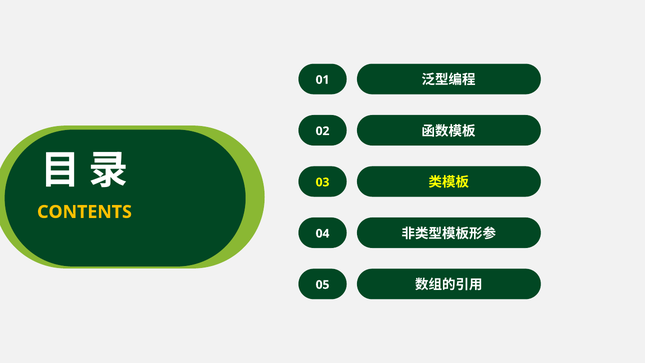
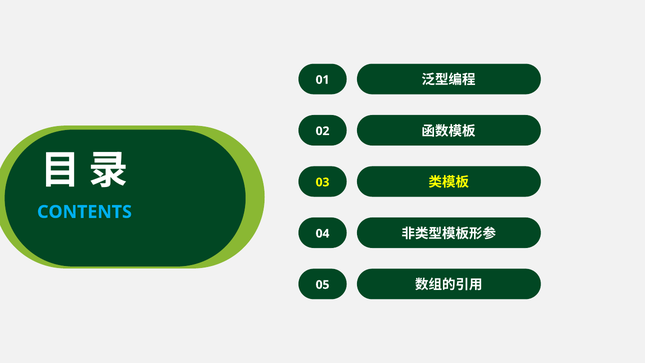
CONTENTS colour: yellow -> light blue
